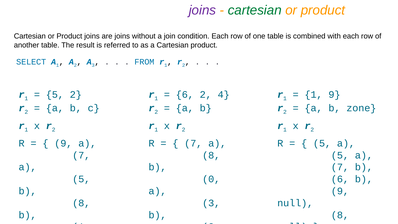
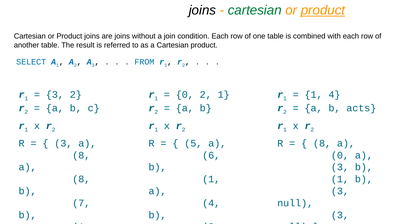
joins at (202, 10) colour: purple -> black
product at (323, 10) underline: none -> present
5 at (55, 95): 5 -> 3
6 at (185, 95): 6 -> 0
2 4: 4 -> 1
1 9: 9 -> 4
zone: zone -> acts
9 at (63, 143): 9 -> 3
7 at (193, 143): 7 -> 5
5 at (322, 143): 5 -> 8
7 at (81, 155): 7 -> 8
8 at (211, 155): 8 -> 6
5 at (340, 155): 5 -> 0
7 at (340, 167): 7 -> 3
5 at (81, 179): 5 -> 8
0 at (211, 179): 0 -> 1
6 at (340, 179): 6 -> 1
9 at (340, 191): 9 -> 3
8 at (81, 203): 8 -> 7
3 at (211, 203): 3 -> 4
8 at (340, 215): 8 -> 3
